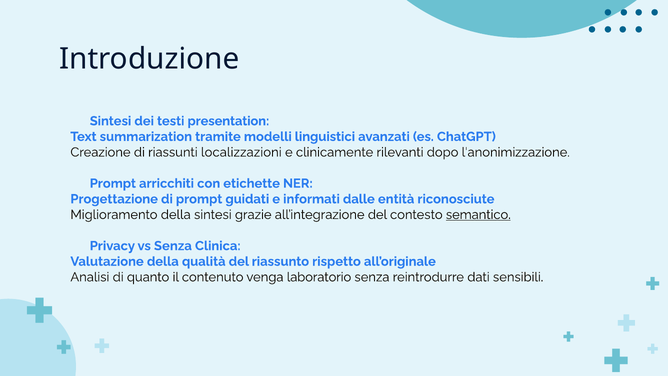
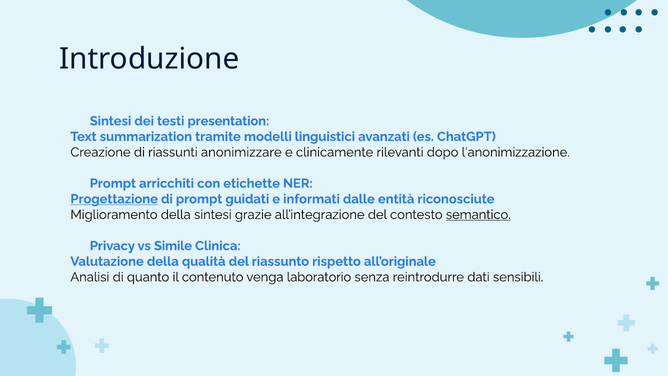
localizzazioni: localizzazioni -> anonimizzare
Progettazione underline: none -> present
vs Senza: Senza -> Simile
